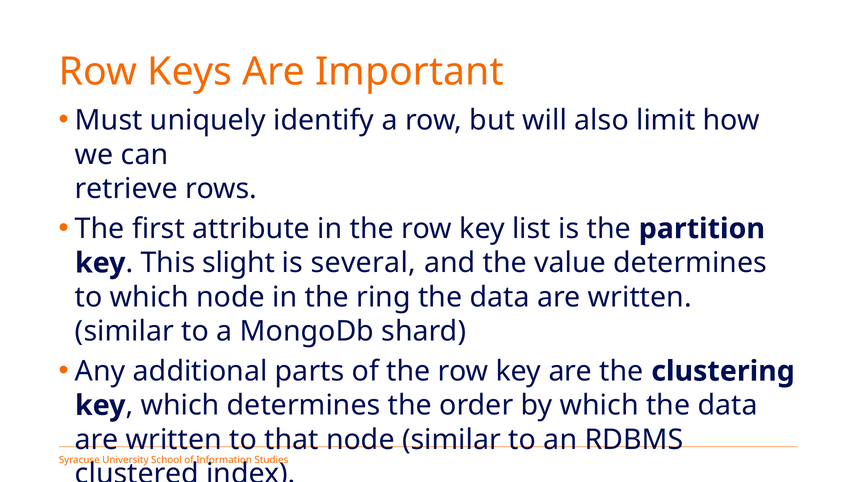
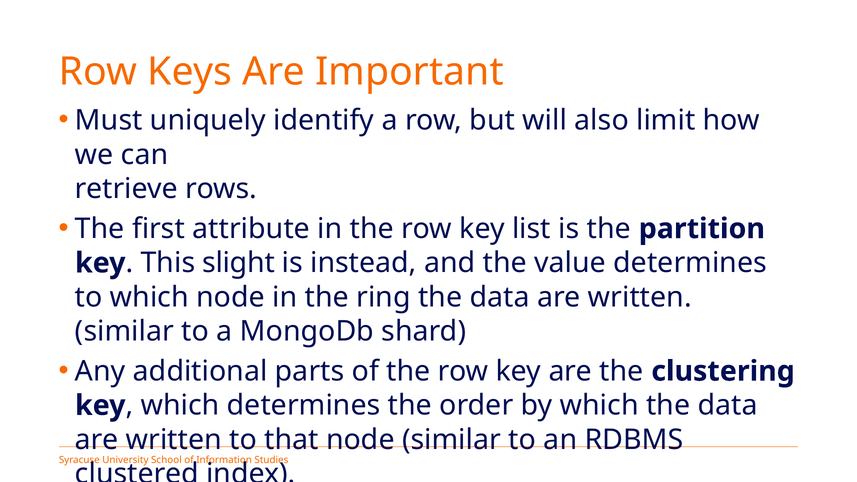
several: several -> instead
